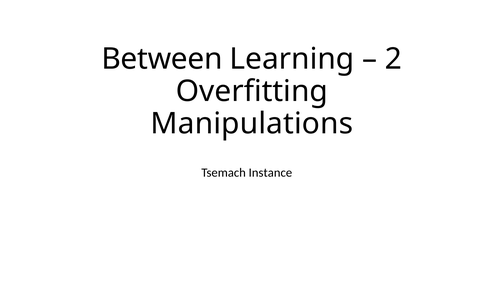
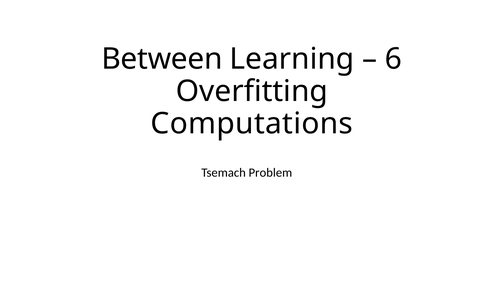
2: 2 -> 6
Manipulations: Manipulations -> Computations
Instance: Instance -> Problem
